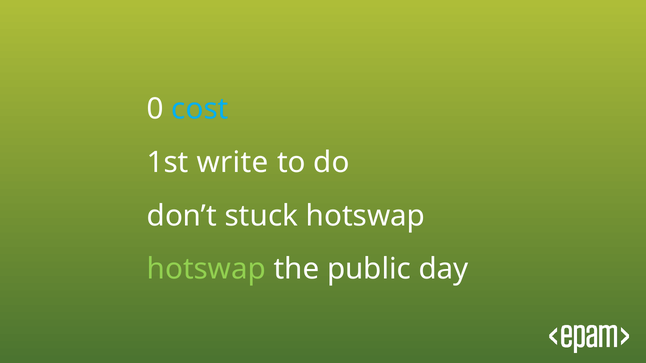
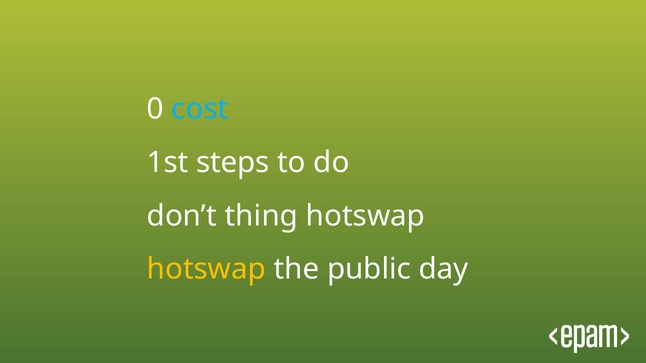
write: write -> steps
stuck: stuck -> thing
hotswap at (206, 269) colour: light green -> yellow
